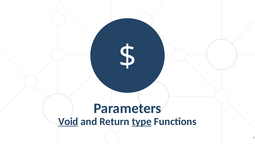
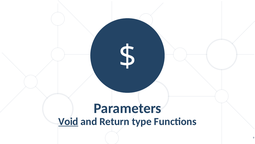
type underline: present -> none
